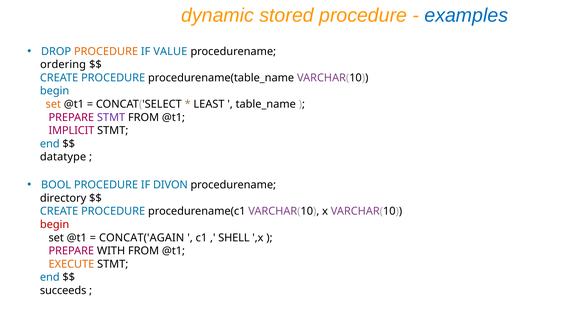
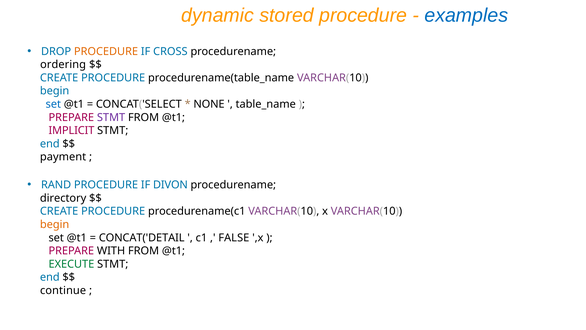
VALUE: VALUE -> CROSS
set at (53, 104) colour: orange -> blue
LEAST: LEAST -> NONE
datatype: datatype -> payment
BOOL: BOOL -> RAND
begin at (55, 224) colour: red -> orange
CONCAT('AGAIN: CONCAT('AGAIN -> CONCAT('DETAIL
SHELL: SHELL -> FALSE
EXECUTE colour: orange -> green
succeeds: succeeds -> continue
